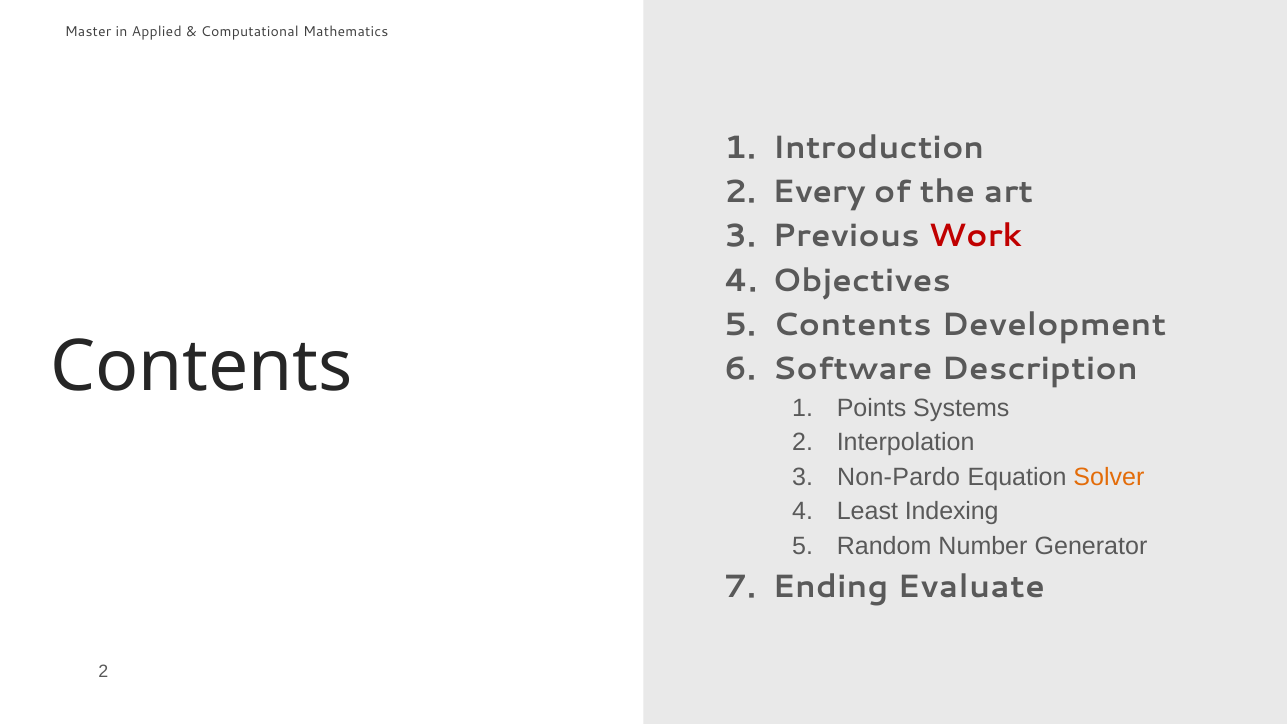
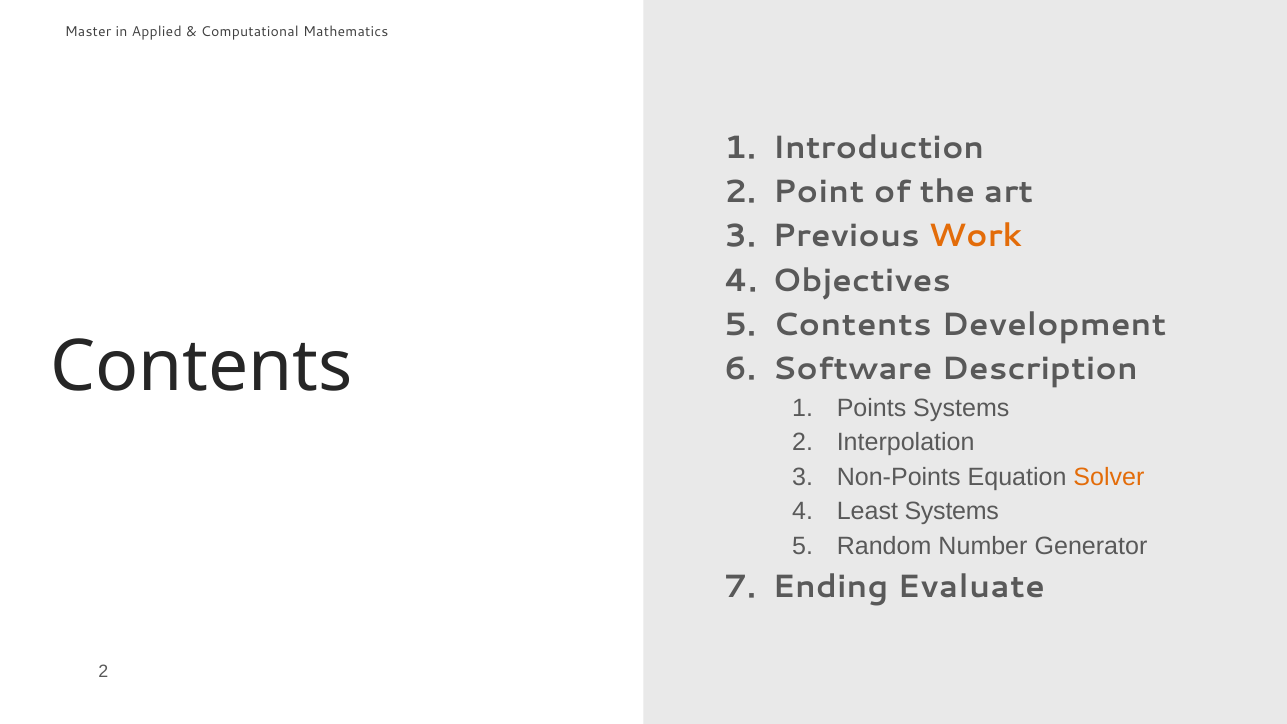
Every: Every -> Point
Work colour: red -> orange
Non-Pardo: Non-Pardo -> Non-Points
Least Indexing: Indexing -> Systems
